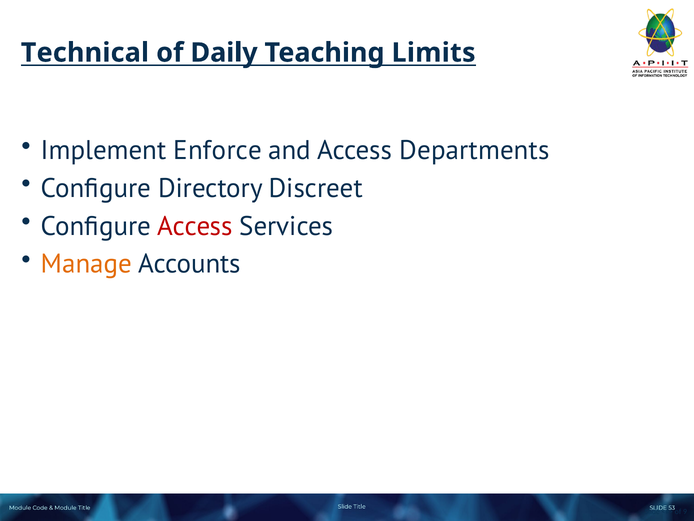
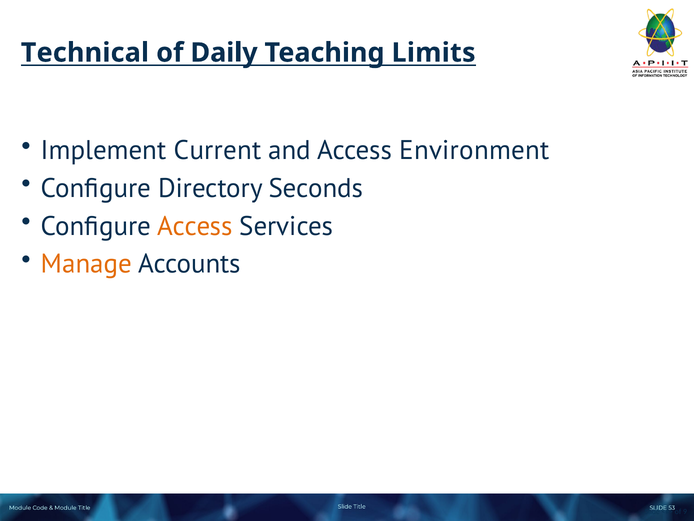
Enforce: Enforce -> Current
Departments: Departments -> Environment
Discreet: Discreet -> Seconds
Access at (195, 226) colour: red -> orange
